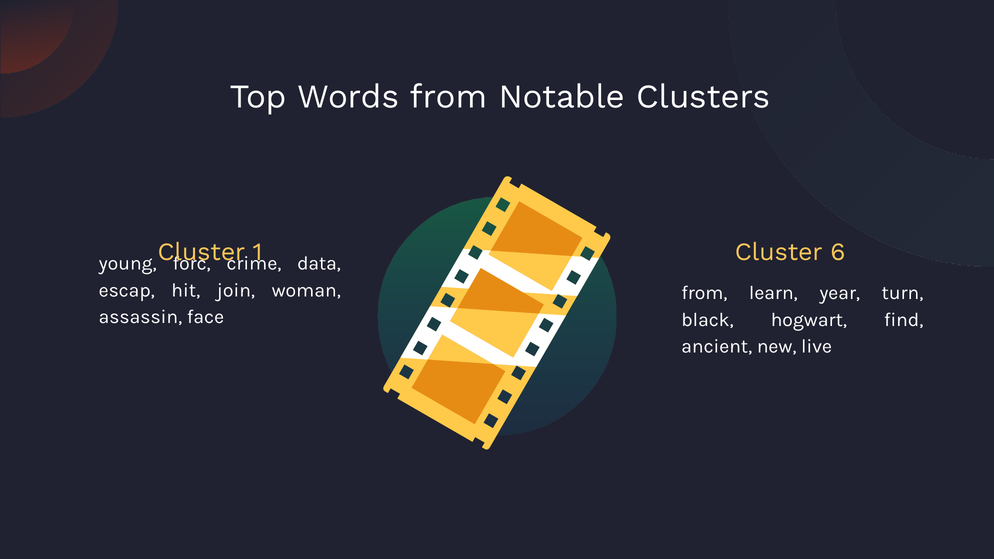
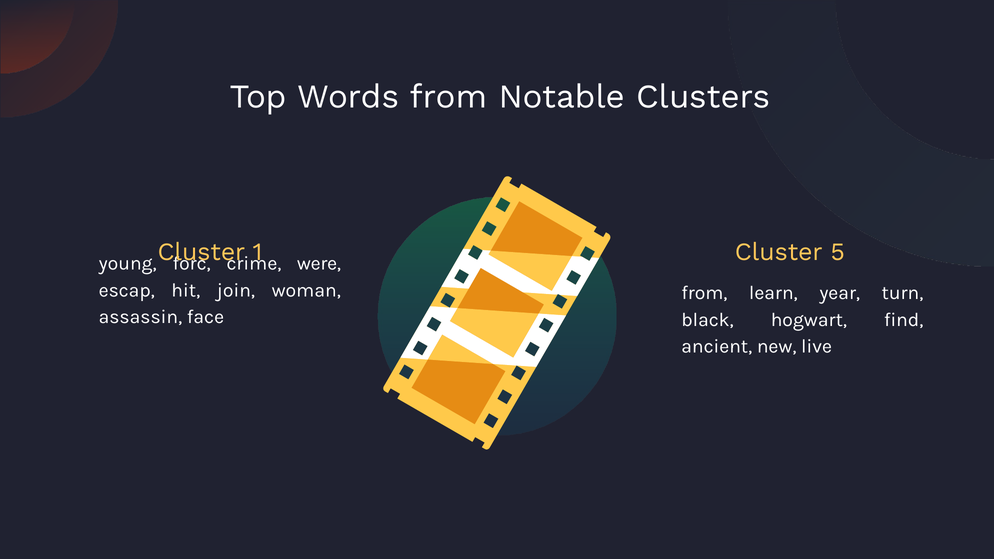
6: 6 -> 5
data: data -> were
